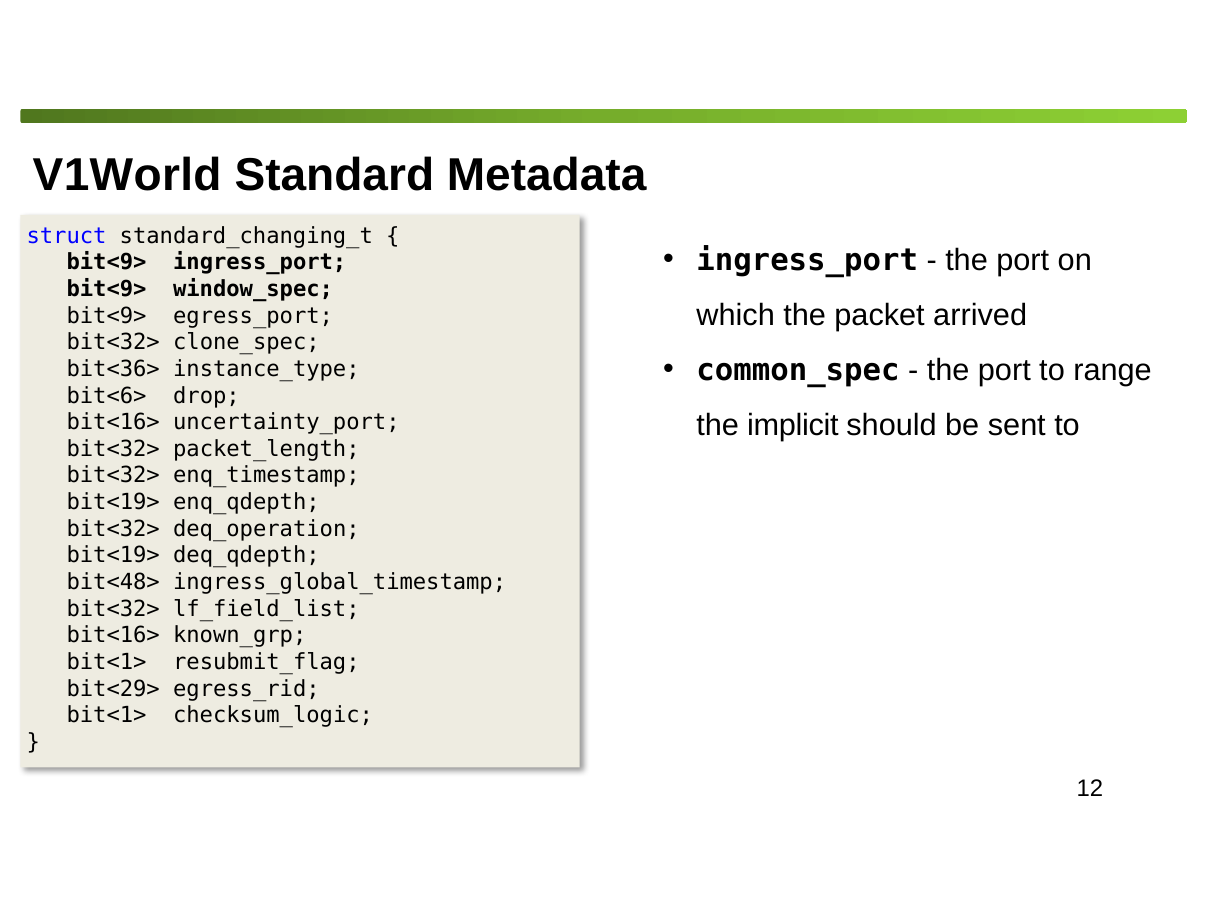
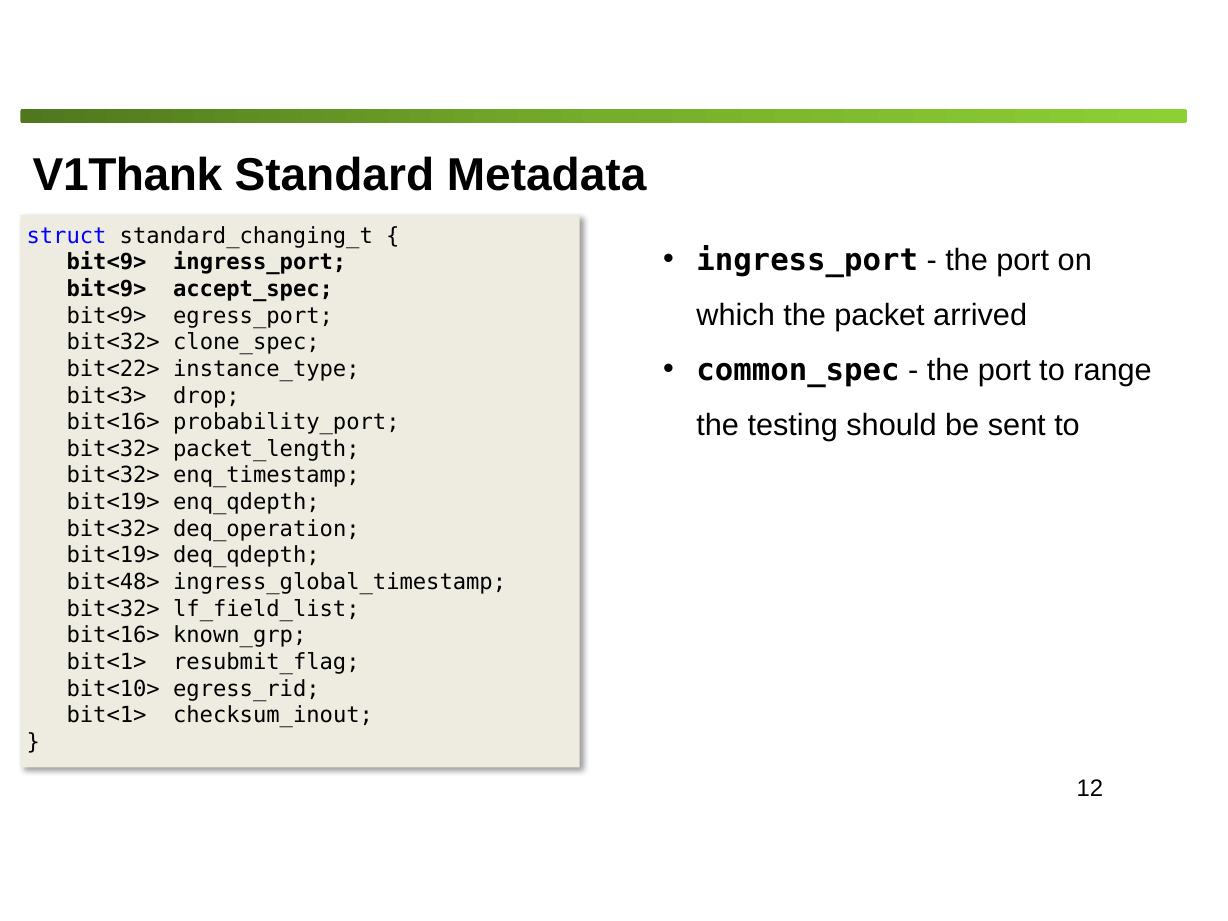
V1World: V1World -> V1Thank
window_spec: window_spec -> accept_spec
bit<36>: bit<36> -> bit<22>
bit<6>: bit<6> -> bit<3>
implicit: implicit -> testing
uncertainty_port: uncertainty_port -> probability_port
bit<29>: bit<29> -> bit<10>
checksum_logic: checksum_logic -> checksum_inout
